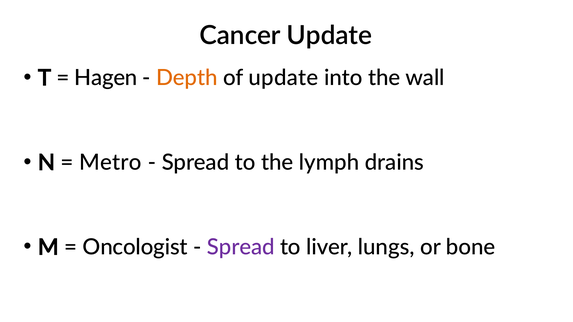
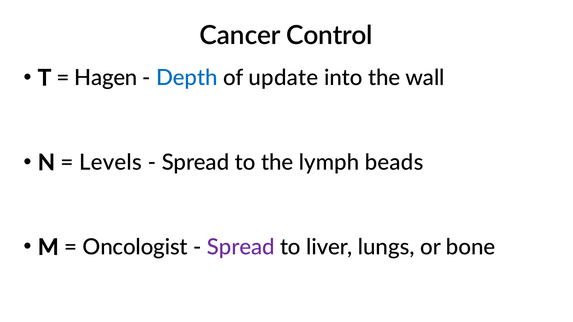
Cancer Update: Update -> Control
Depth colour: orange -> blue
Metro: Metro -> Levels
drains: drains -> beads
